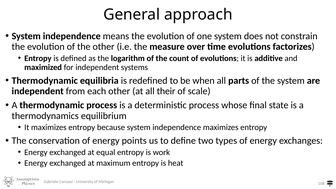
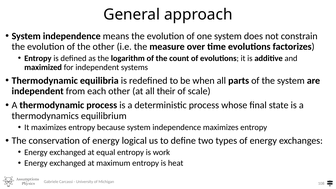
points: points -> logical
